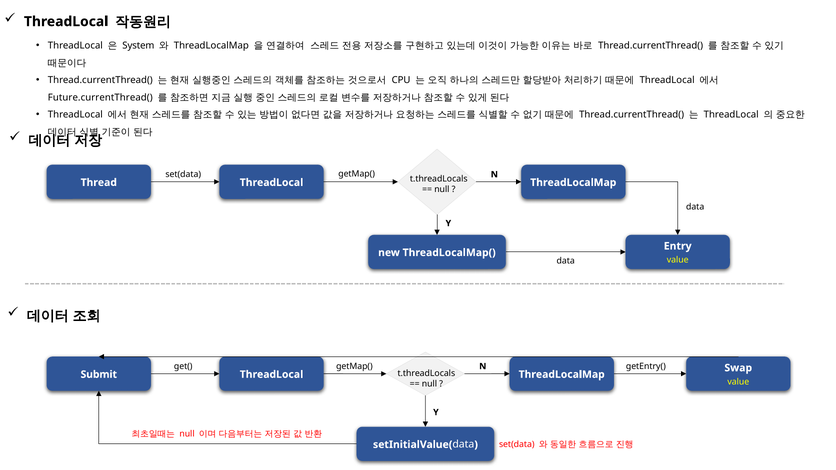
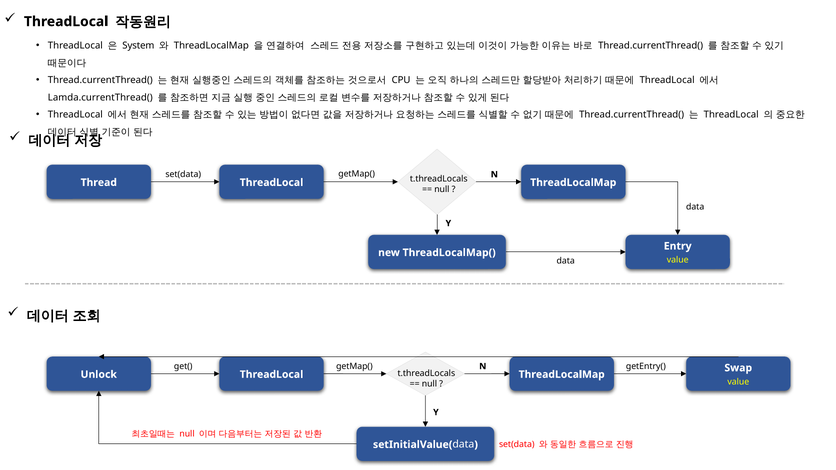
Future.currentThread(: Future.currentThread( -> Lamda.currentThread(
Submit: Submit -> Unlock
